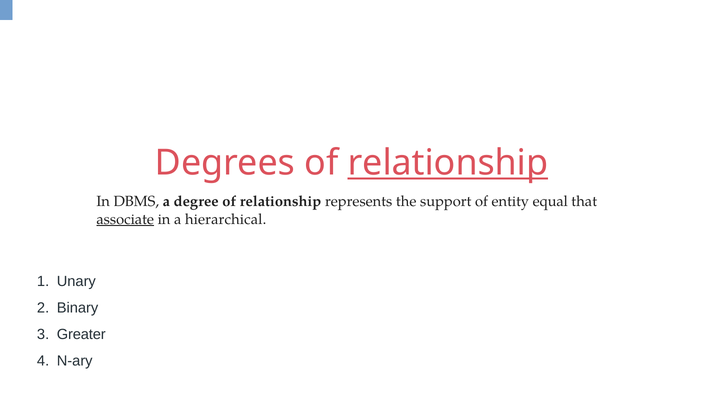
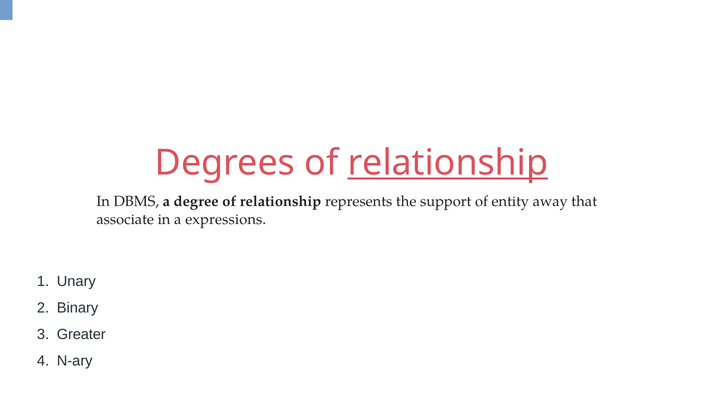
equal: equal -> away
associate underline: present -> none
hierarchical: hierarchical -> expressions
